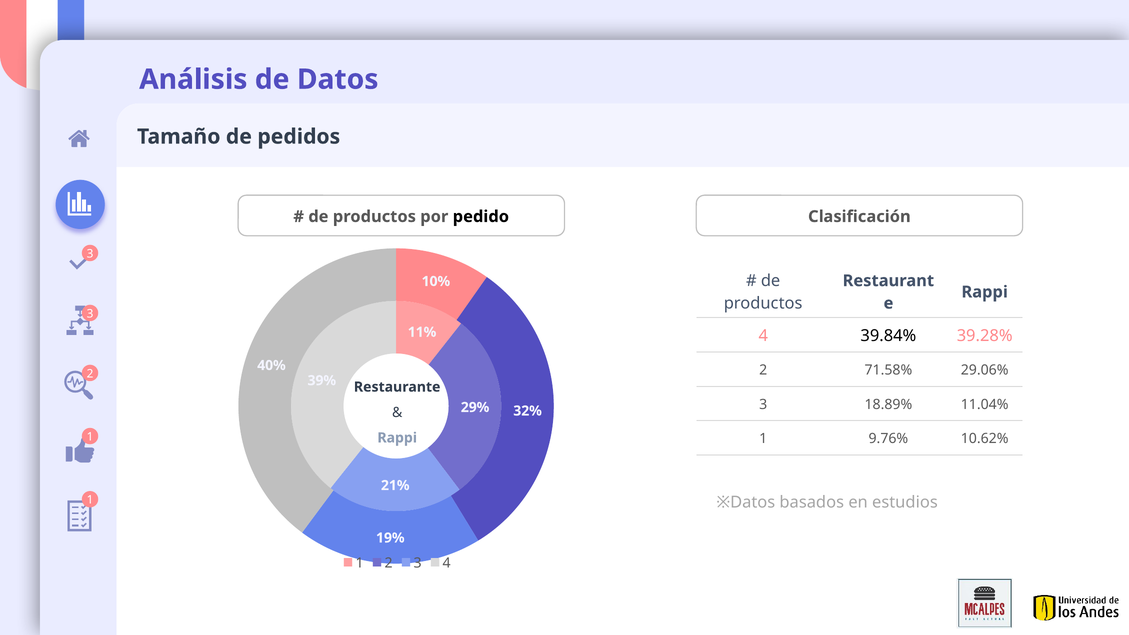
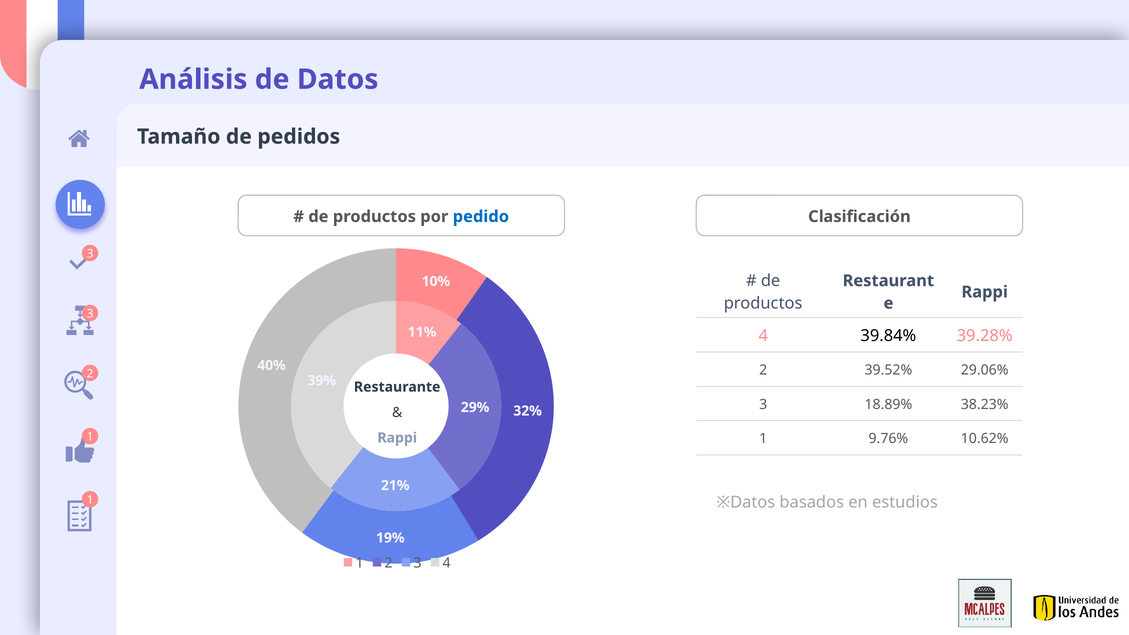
pedido colour: black -> blue
71.58%: 71.58% -> 39.52%
11.04%: 11.04% -> 38.23%
